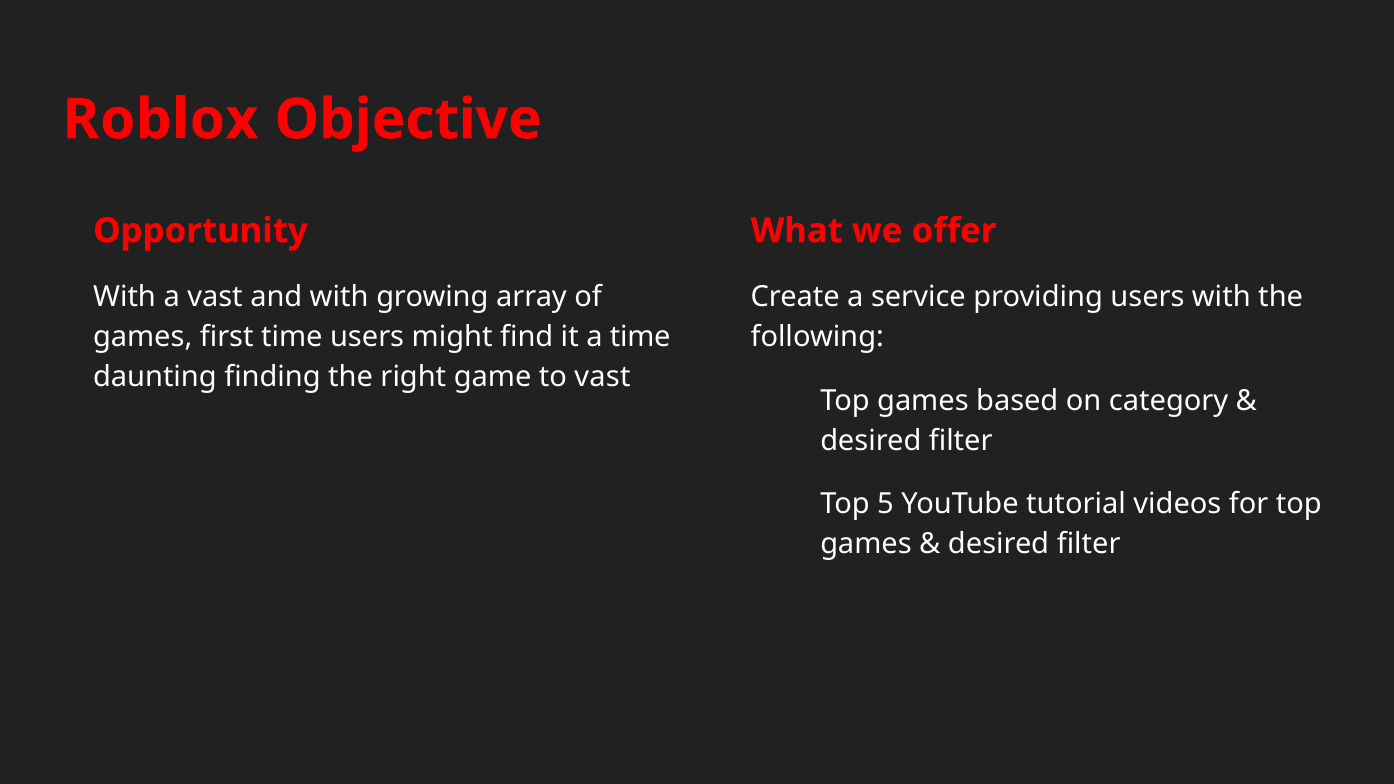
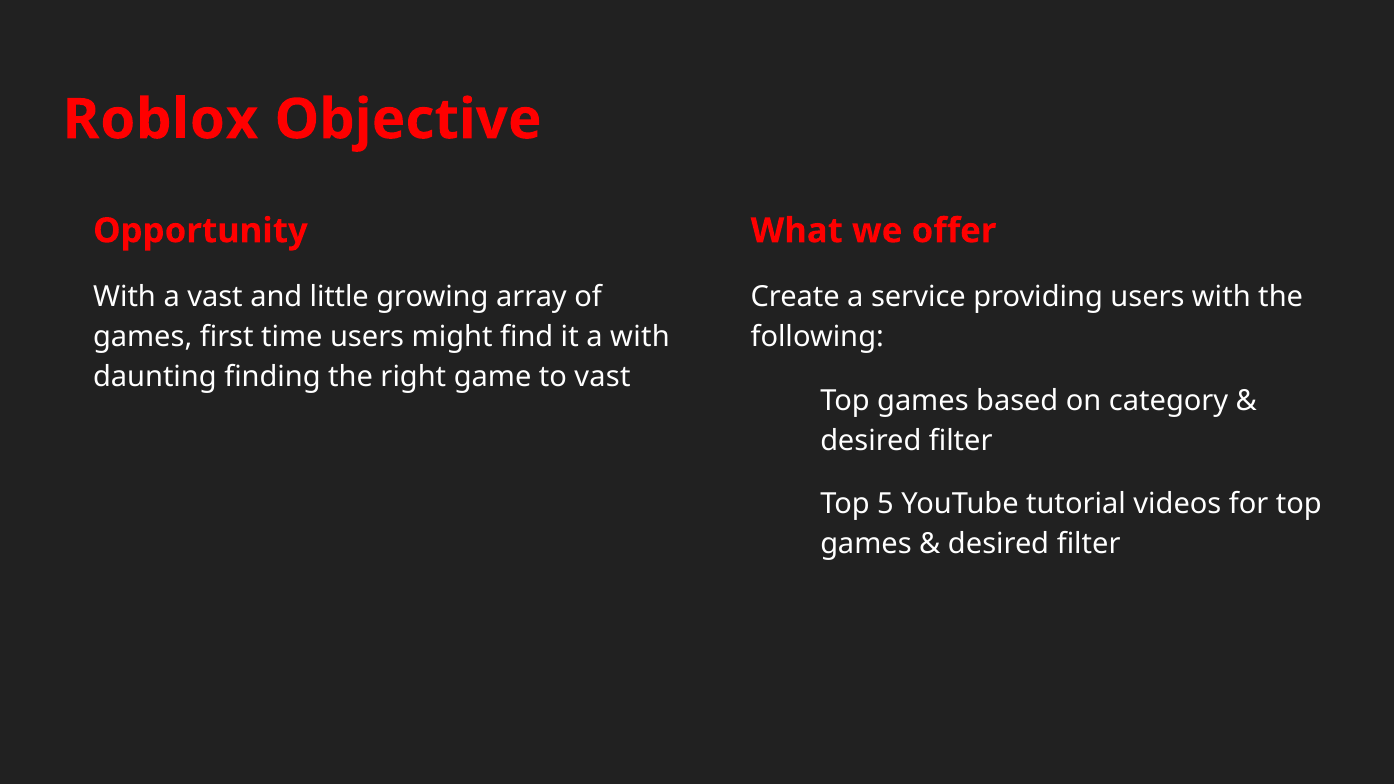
and with: with -> little
a time: time -> with
